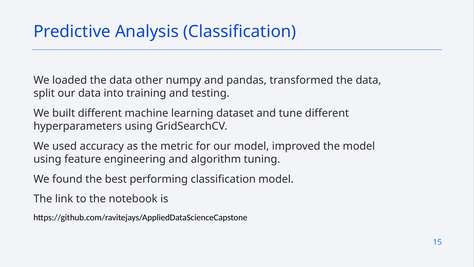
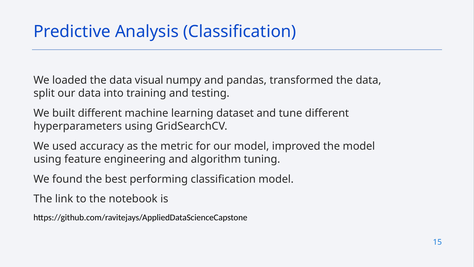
other: other -> visual
